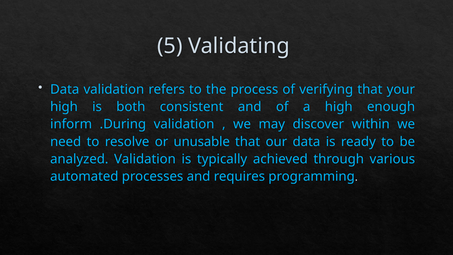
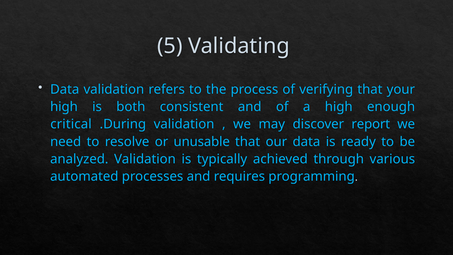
inform: inform -> critical
within: within -> report
